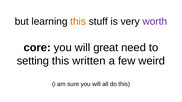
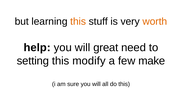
worth colour: purple -> orange
core: core -> help
written: written -> modify
weird: weird -> make
